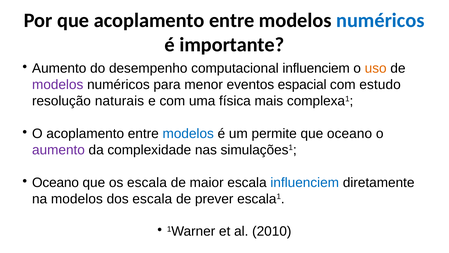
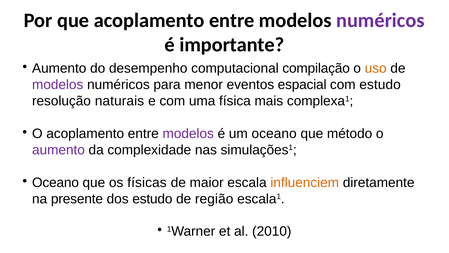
numéricos at (380, 20) colour: blue -> purple
computacional influenciem: influenciem -> compilação
modelos at (188, 133) colour: blue -> purple
um permite: permite -> oceano
que oceano: oceano -> método
os escala: escala -> físicas
influenciem at (305, 182) colour: blue -> orange
na modelos: modelos -> presente
dos escala: escala -> estudo
prever: prever -> região
